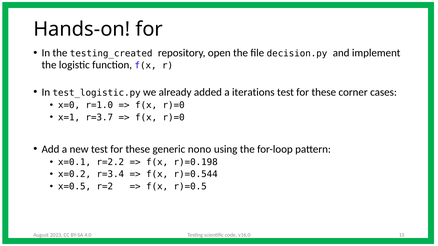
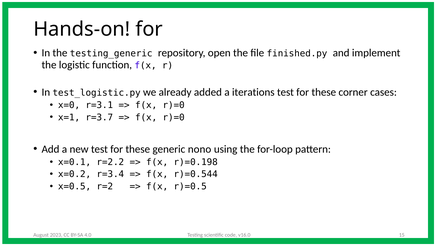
testing_created: testing_created -> testing_generic
decision.py: decision.py -> finished.py
r=1.0: r=1.0 -> r=3.1
